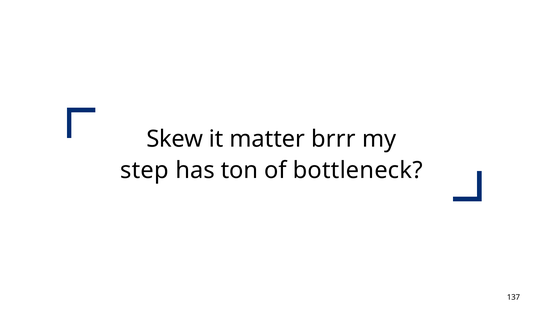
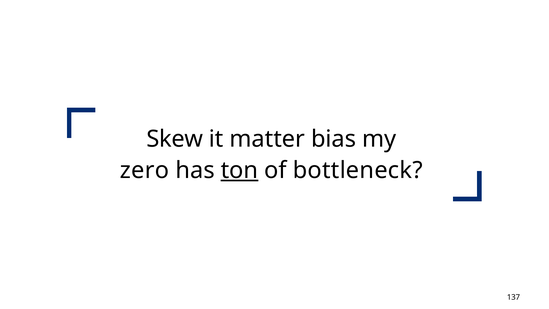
brrr: brrr -> bias
step: step -> zero
ton underline: none -> present
